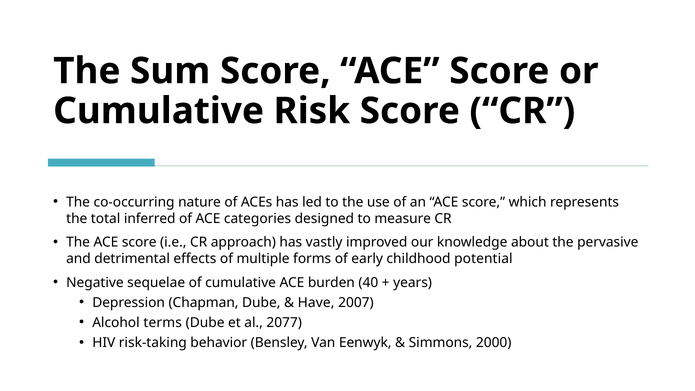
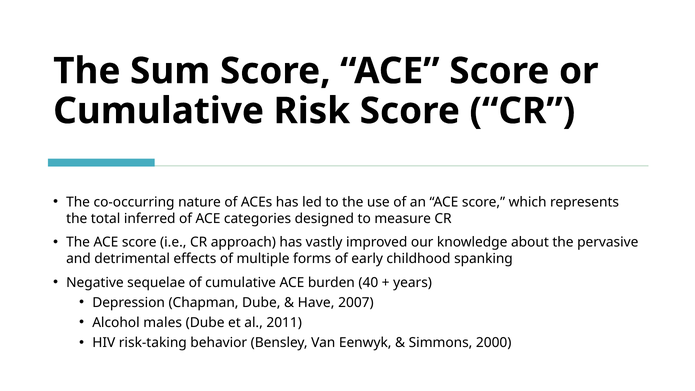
potential: potential -> spanking
terms: terms -> males
2077: 2077 -> 2011
